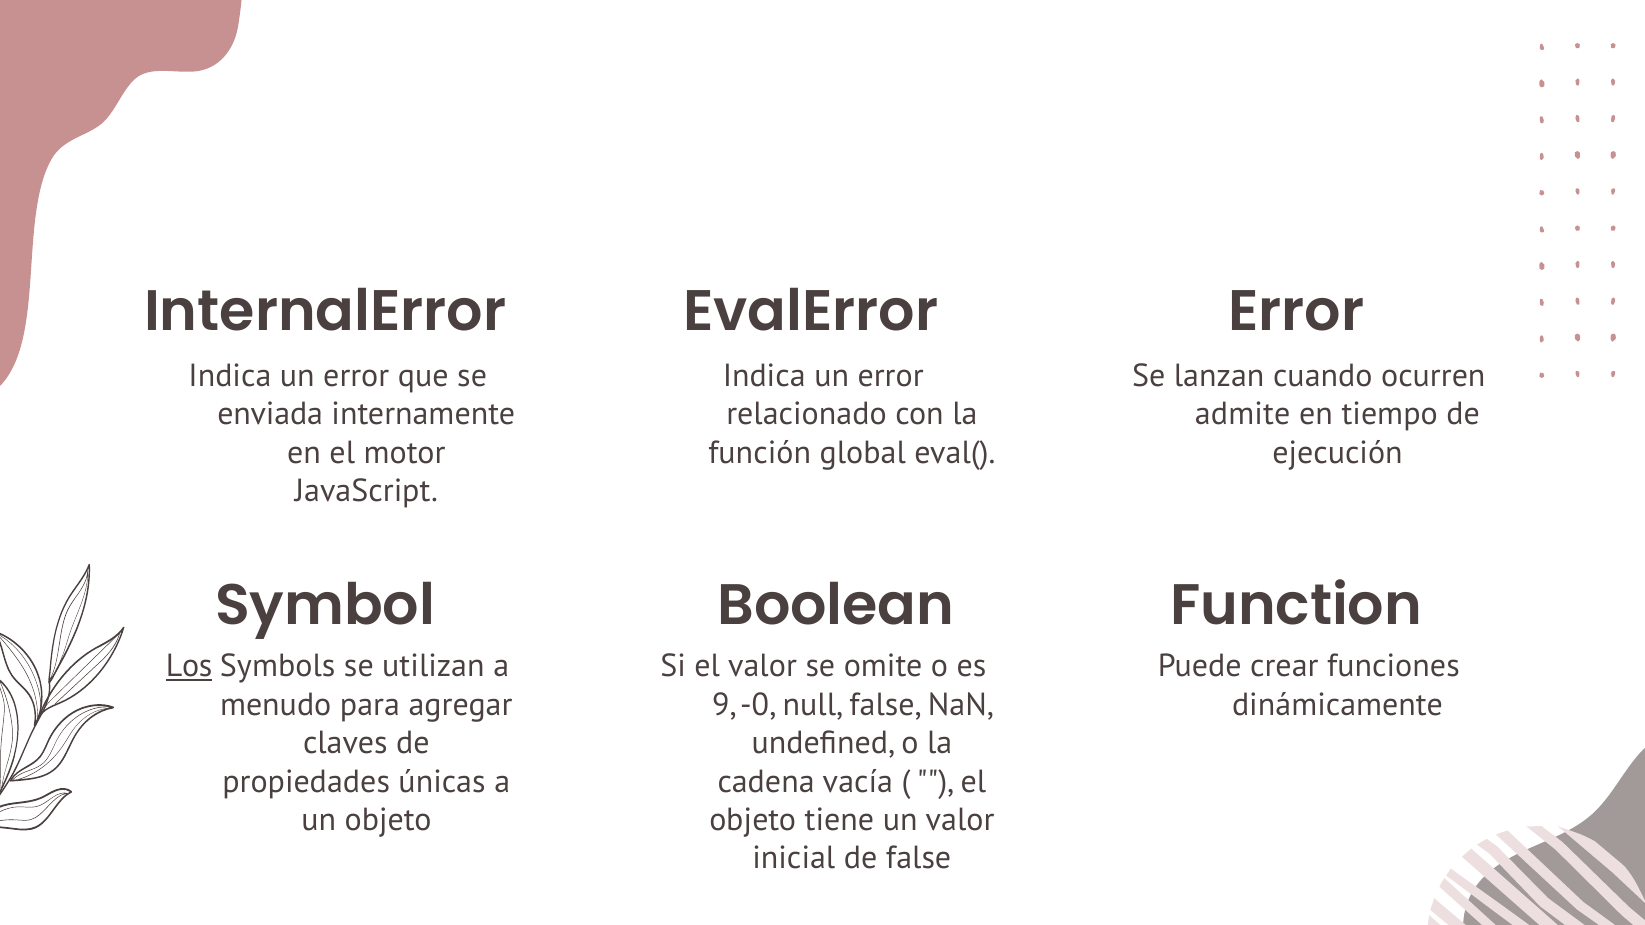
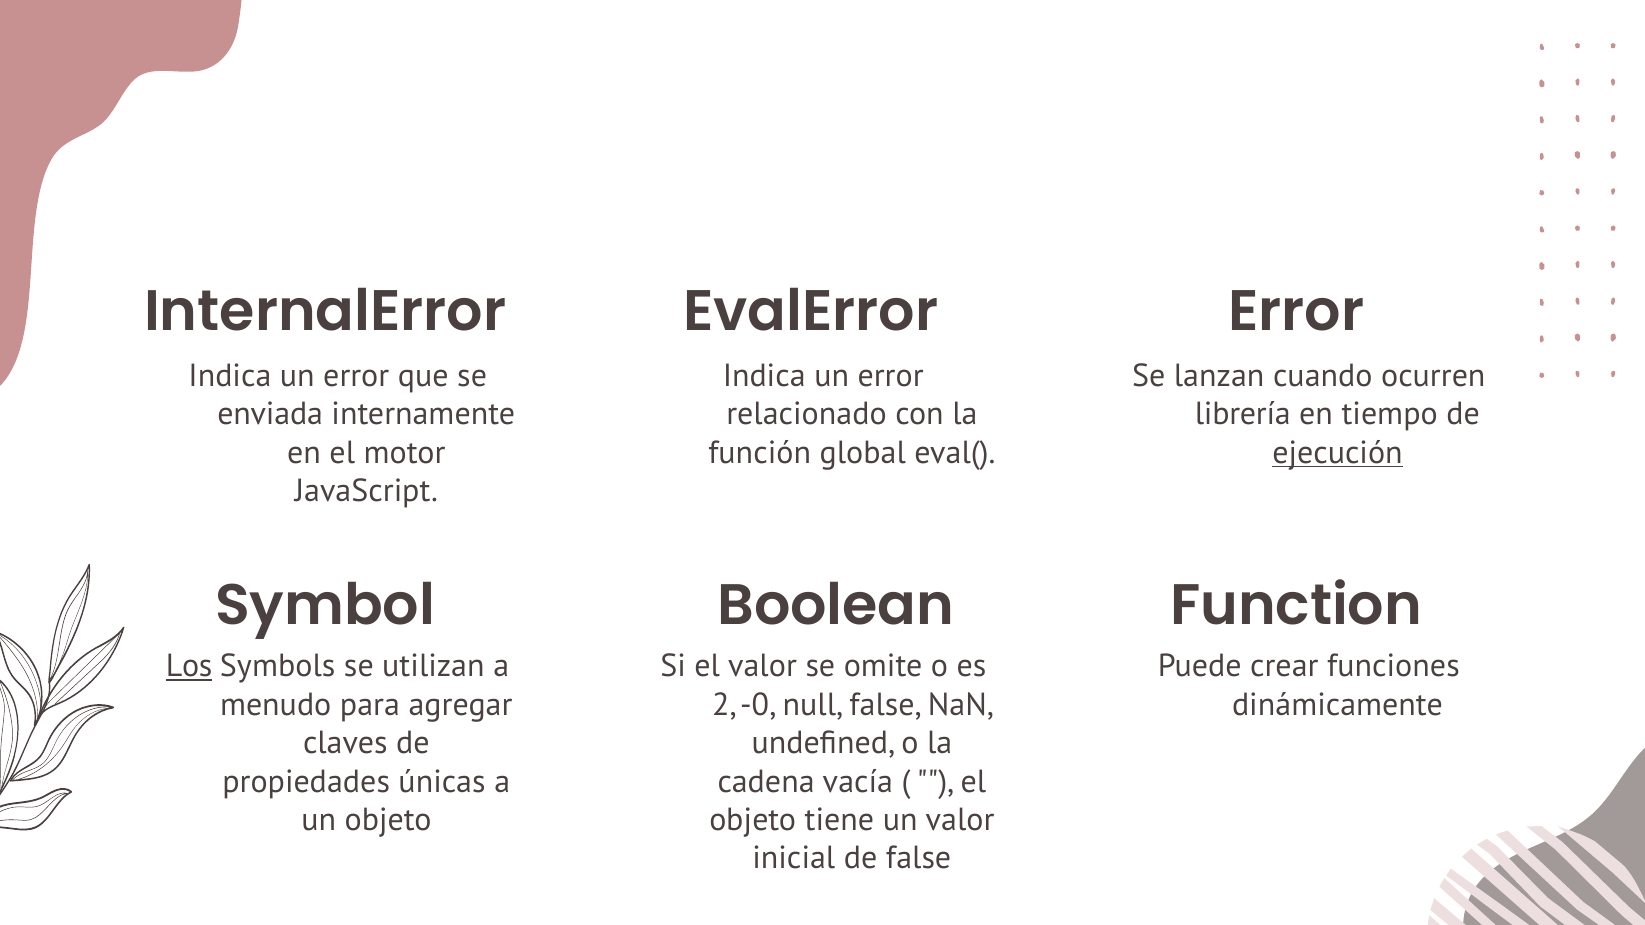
admite: admite -> librería
ejecución underline: none -> present
9: 9 -> 2
